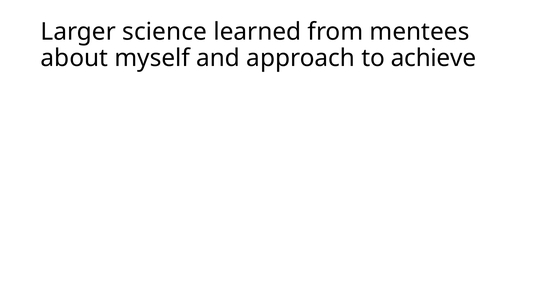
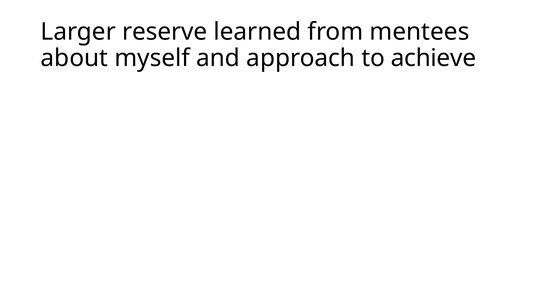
science: science -> reserve
